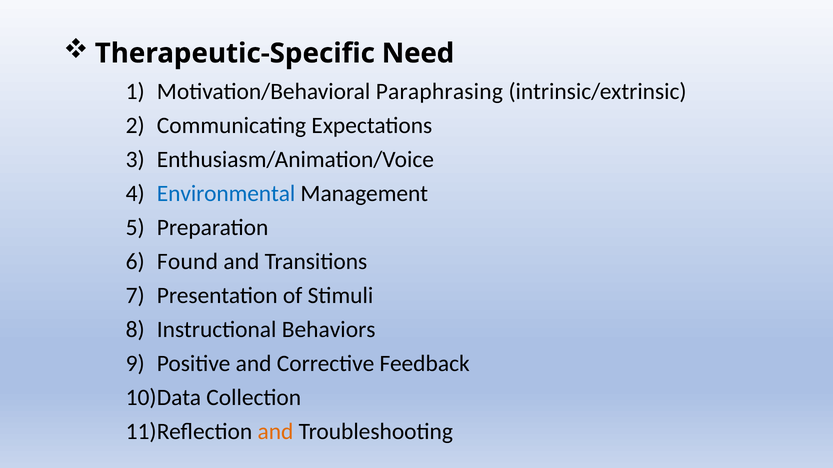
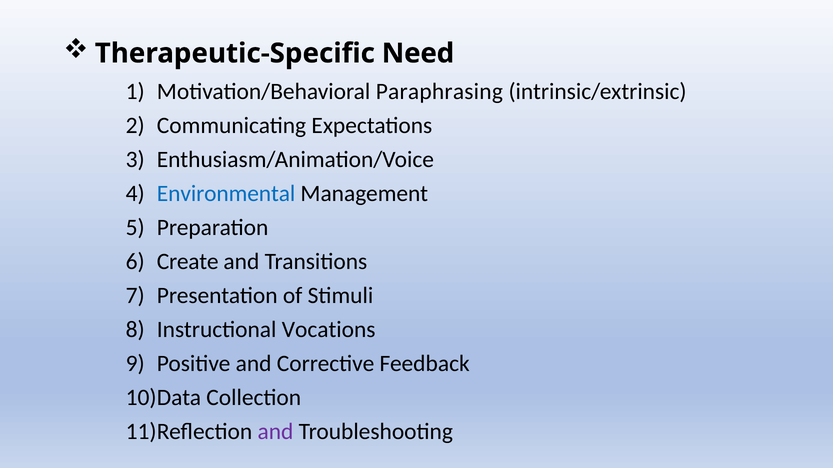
Found: Found -> Create
Behaviors: Behaviors -> Vocations
and at (275, 432) colour: orange -> purple
